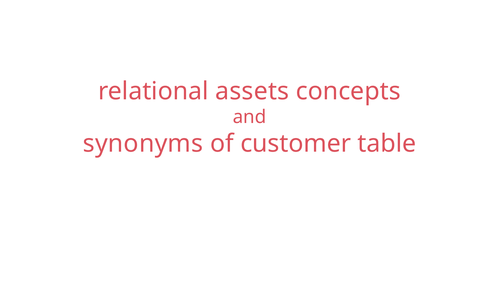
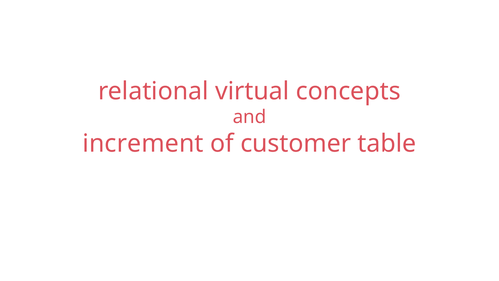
assets: assets -> virtual
synonyms: synonyms -> increment
